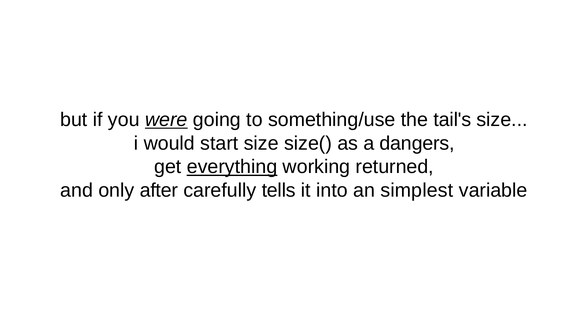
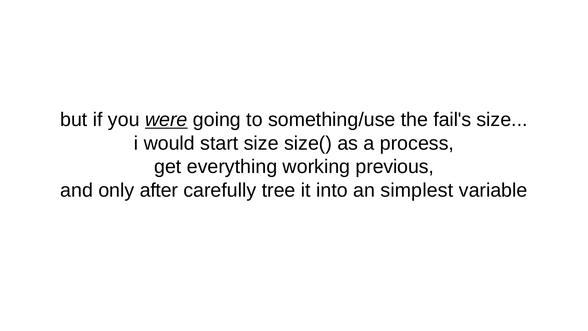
tail's: tail's -> fail's
dangers: dangers -> process
everything underline: present -> none
returned: returned -> previous
tells: tells -> tree
